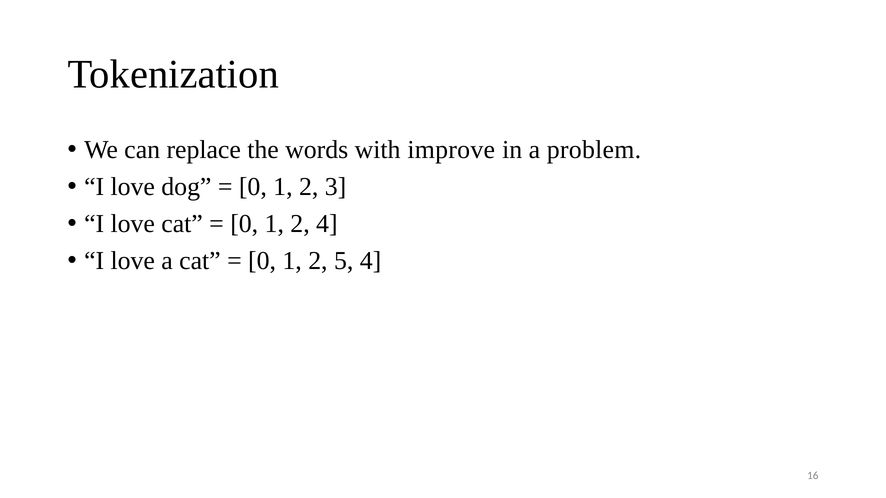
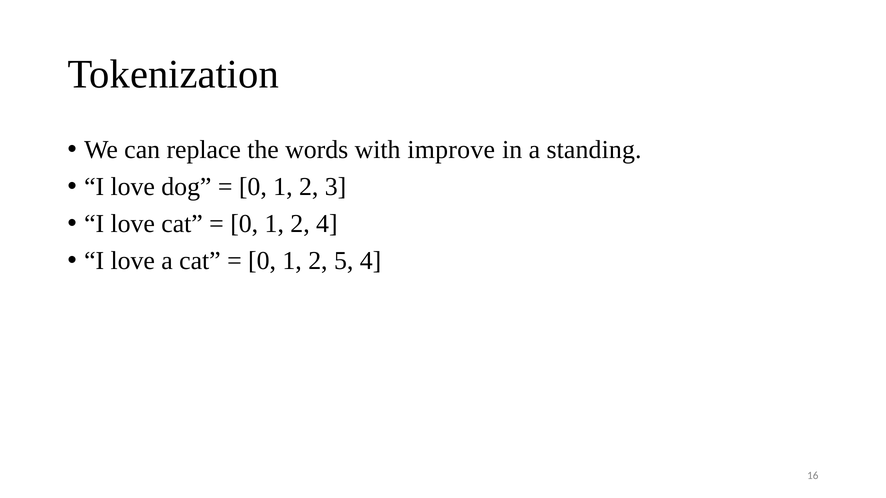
problem: problem -> standing
